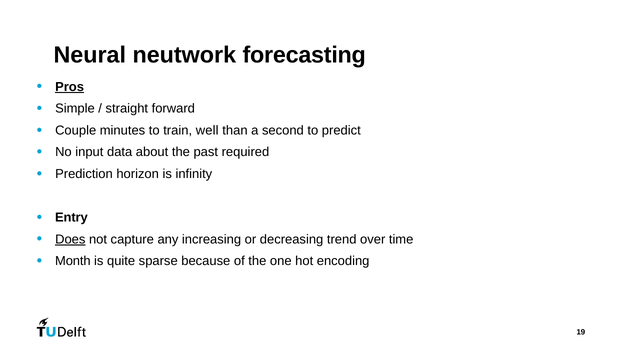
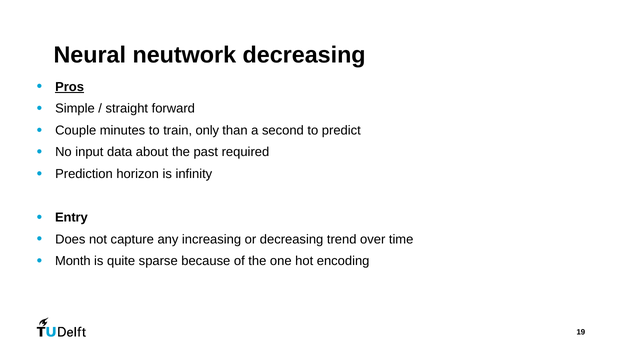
neutwork forecasting: forecasting -> decreasing
well: well -> only
Does underline: present -> none
